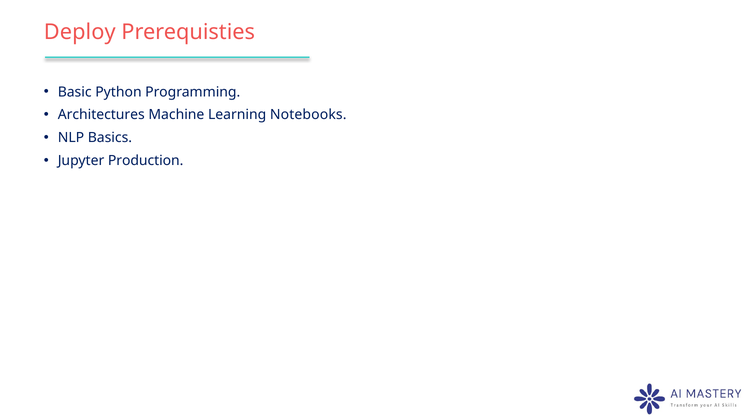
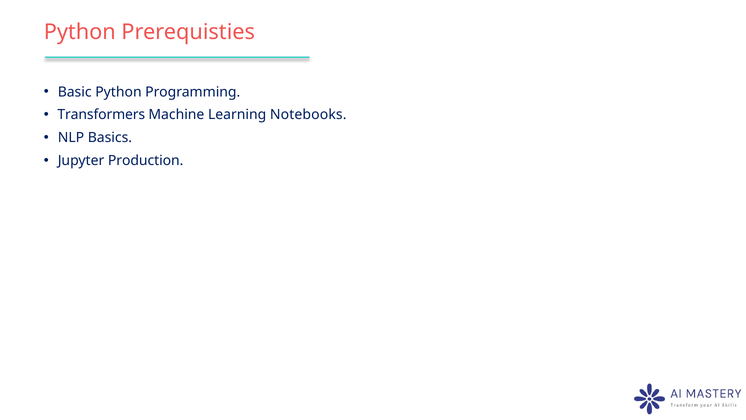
Deploy at (80, 32): Deploy -> Python
Architectures: Architectures -> Transformers
